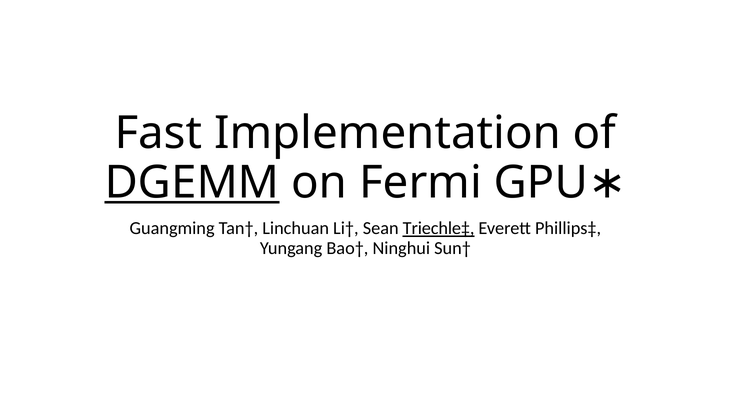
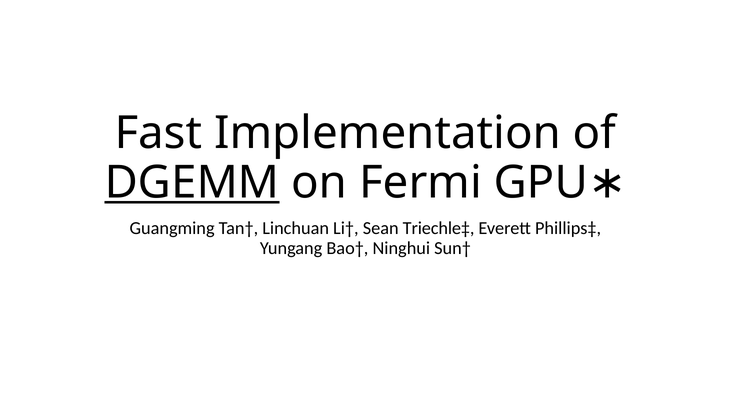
Triechle‡ underline: present -> none
